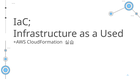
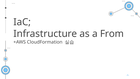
Used: Used -> From
